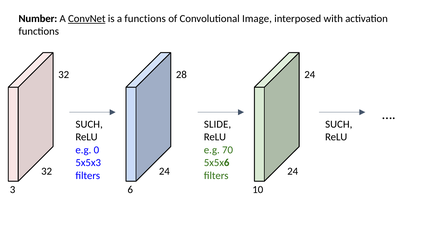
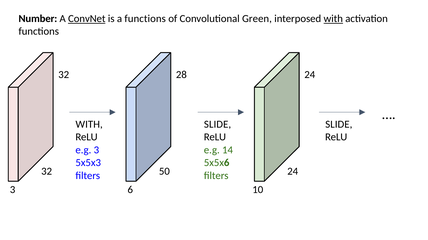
Image: Image -> Green
with at (333, 19) underline: none -> present
SUCH at (89, 125): SUCH -> WITH
SUCH at (339, 125): SUCH -> SLIDE
e.g 0: 0 -> 3
70: 70 -> 14
filters 24: 24 -> 50
